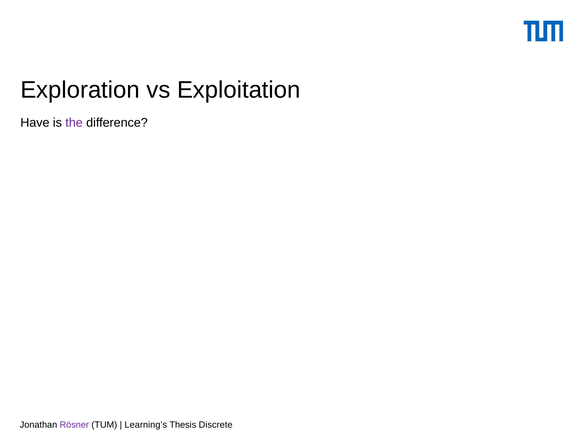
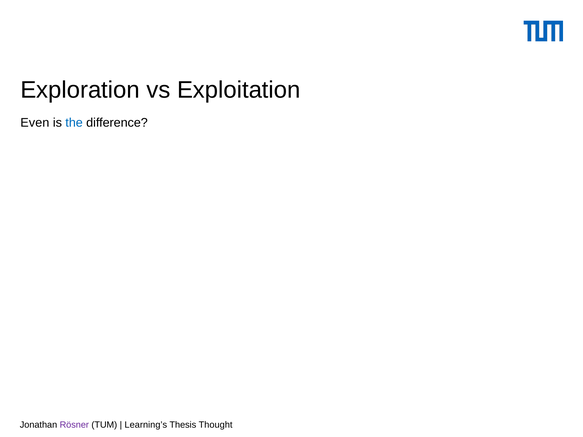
Have: Have -> Even
the colour: purple -> blue
Discrete: Discrete -> Thought
